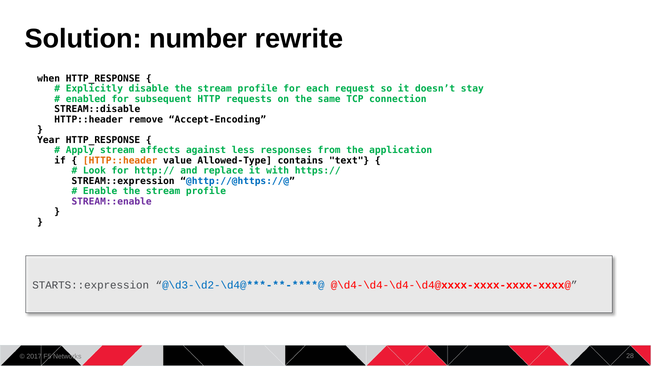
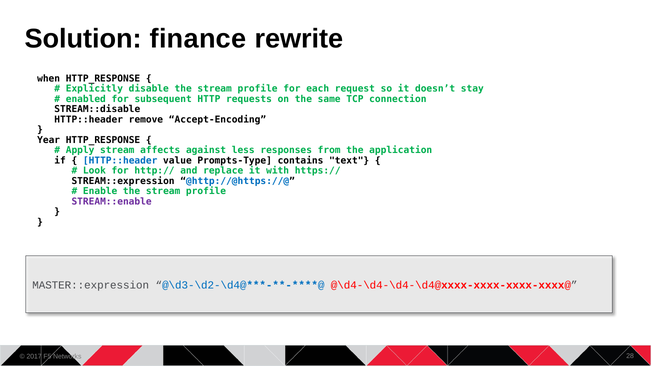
number: number -> finance
HTTP::header at (120, 161) colour: orange -> blue
Allowed-Type: Allowed-Type -> Prompts-Type
STARTS::expression: STARTS::expression -> MASTER::expression
